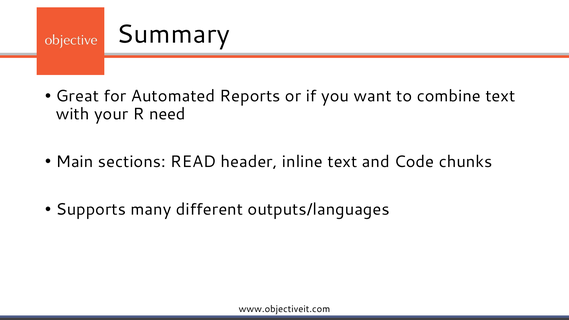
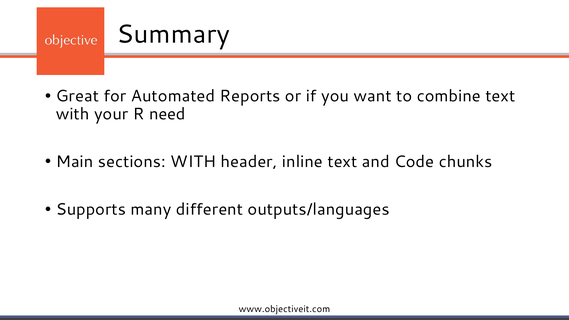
sections READ: READ -> WITH
